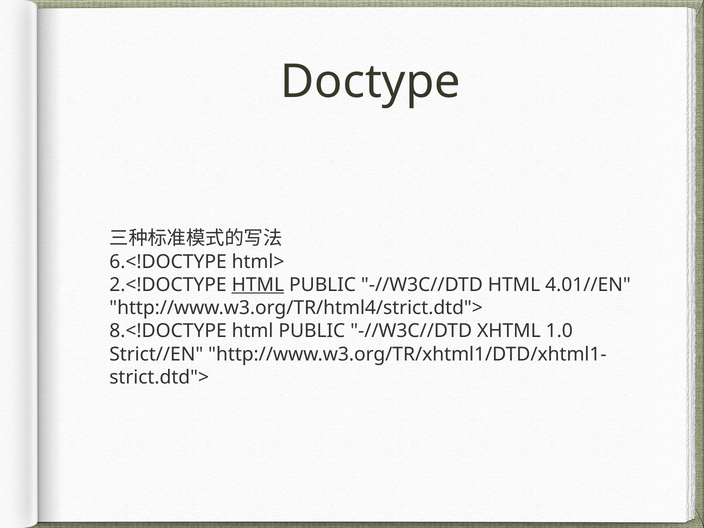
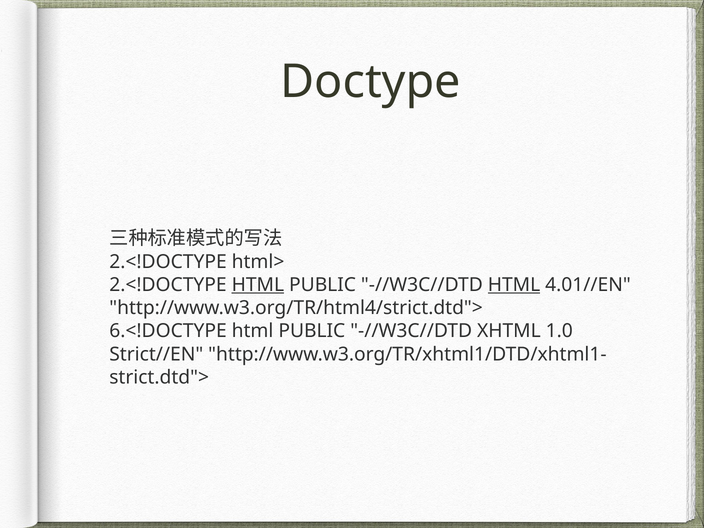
6.<!DOCTYPE at (168, 262): 6.<!DOCTYPE -> 2.<!DOCTYPE
HTML at (514, 285) underline: none -> present
8.<!DOCTYPE: 8.<!DOCTYPE -> 6.<!DOCTYPE
